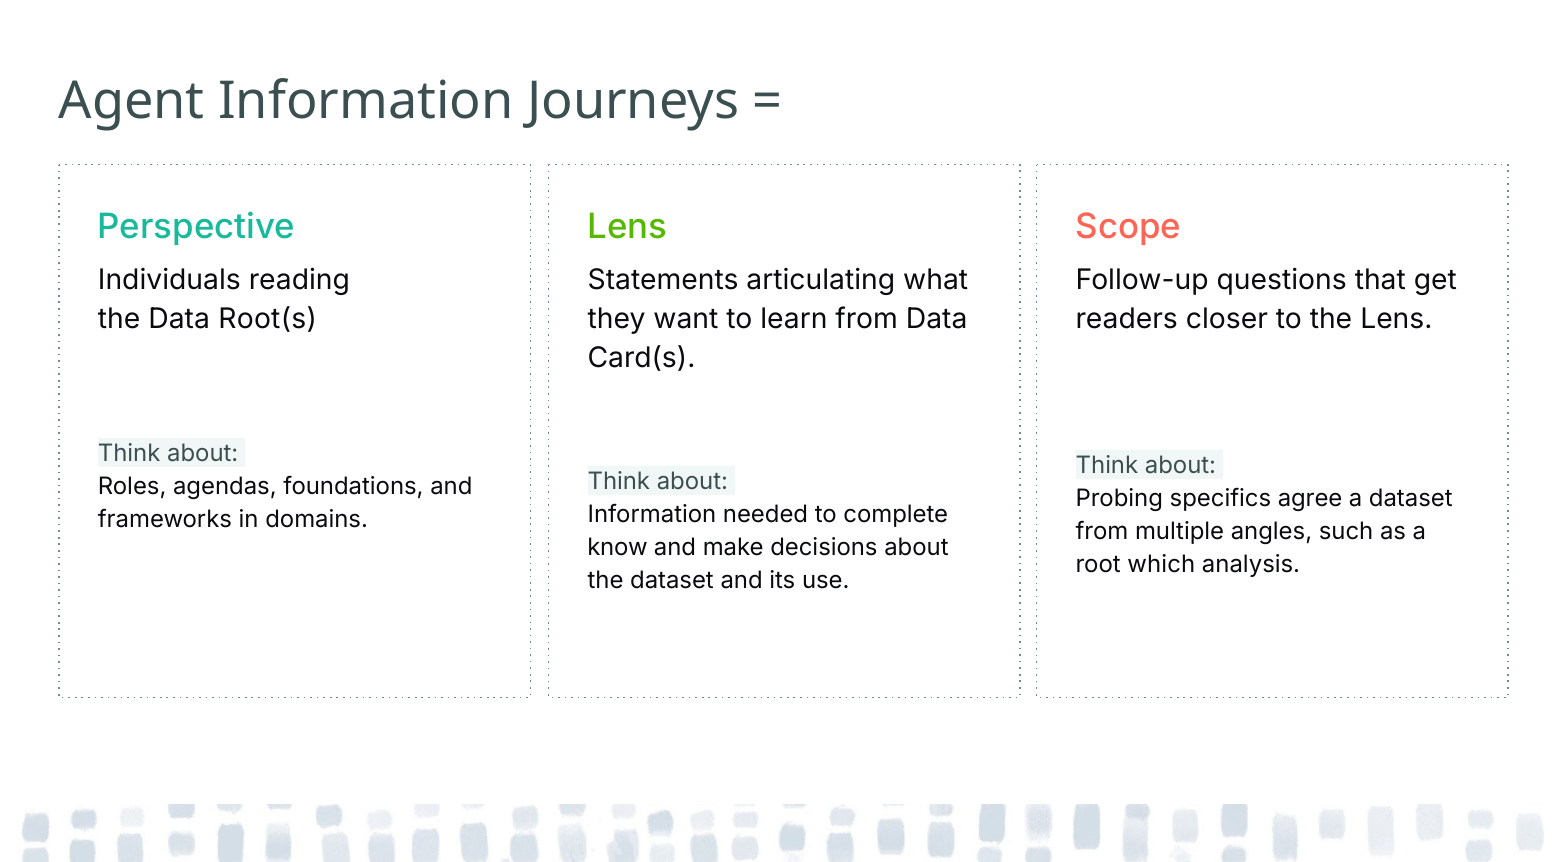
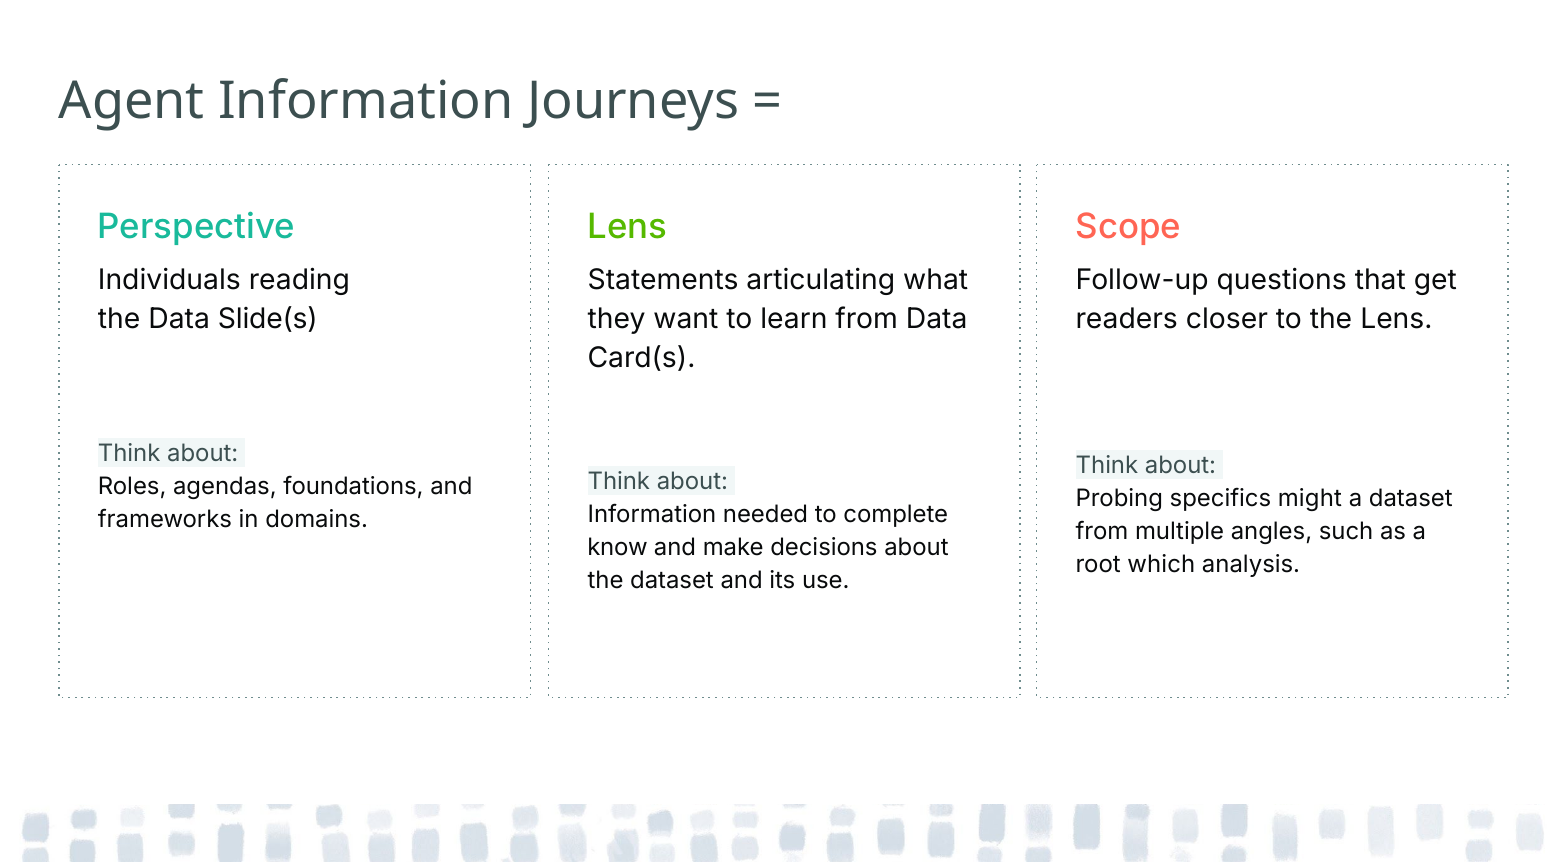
Root(s: Root(s -> Slide(s
agree: agree -> might
